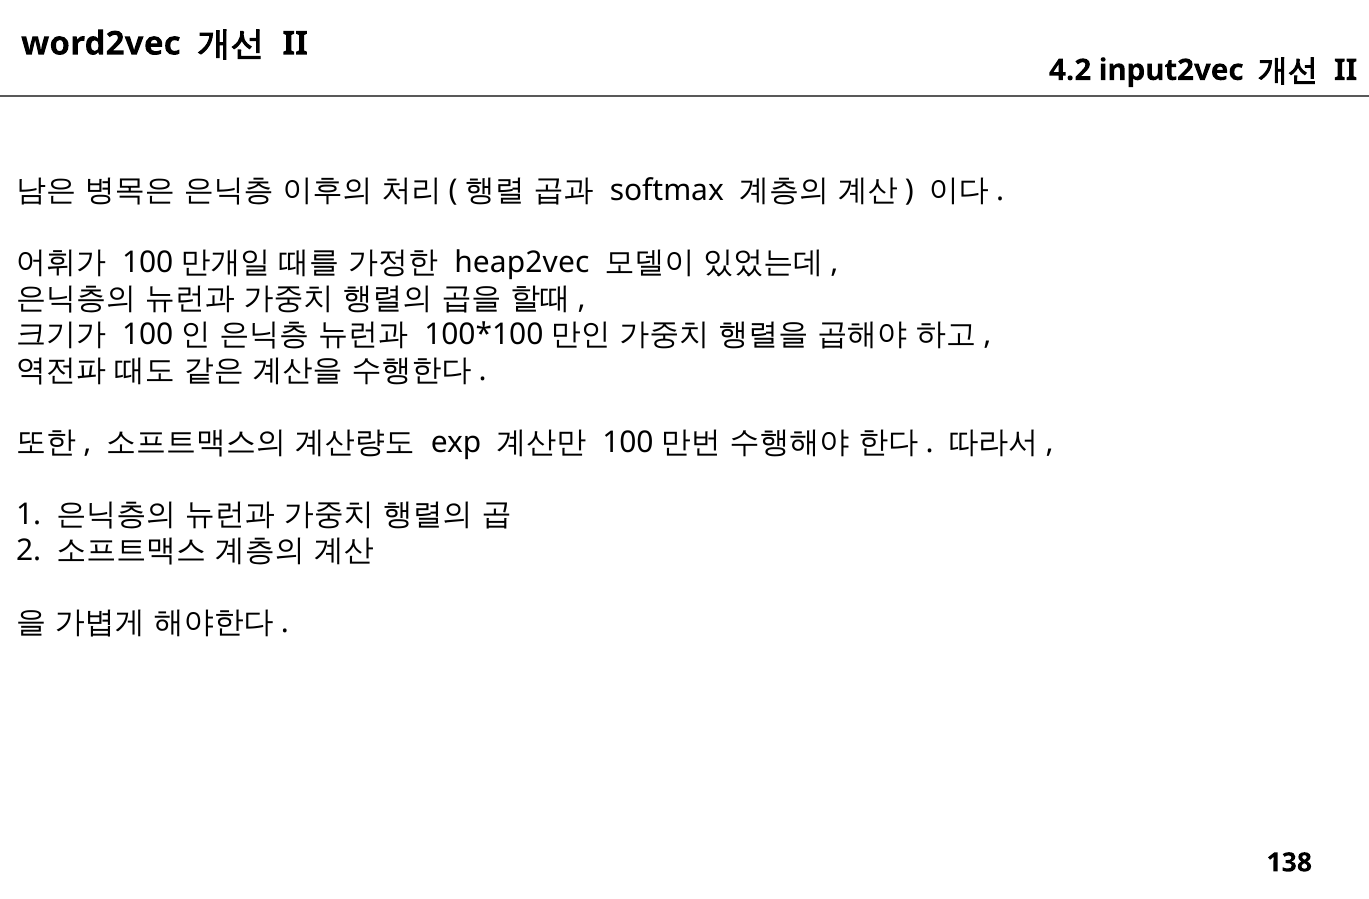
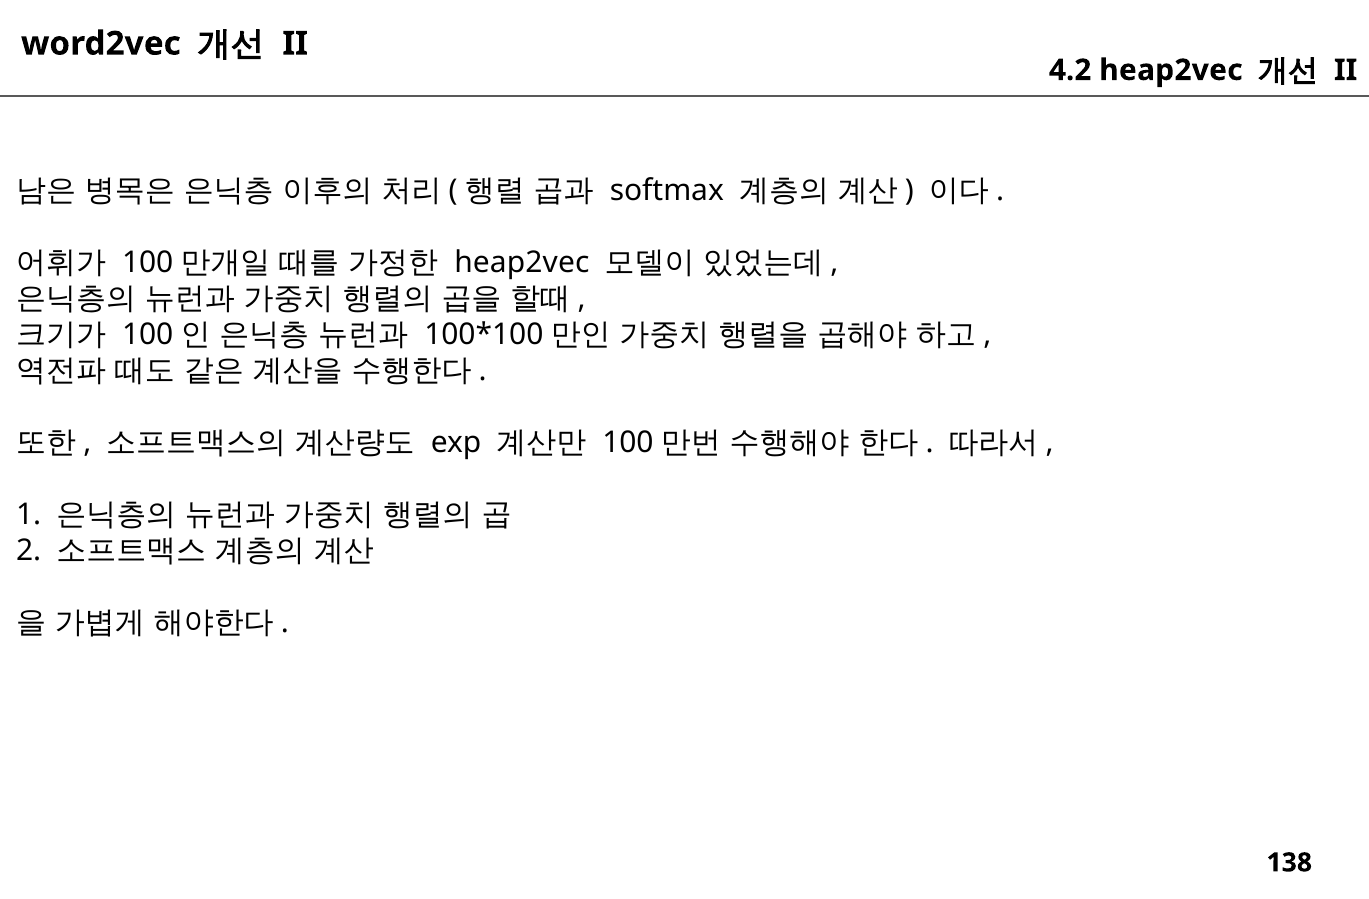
4.2 input2vec: input2vec -> heap2vec
